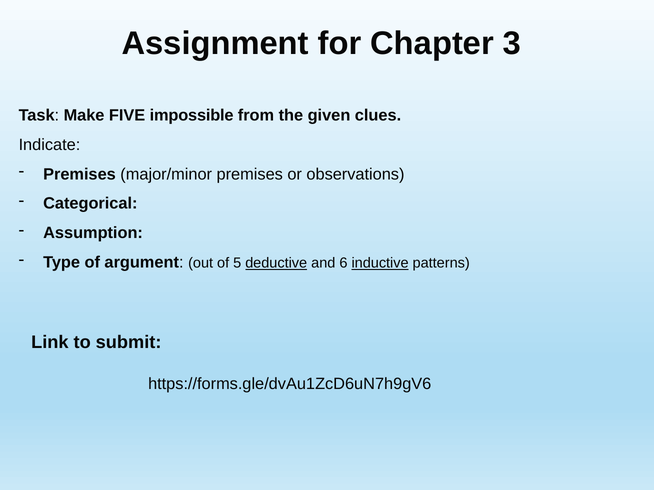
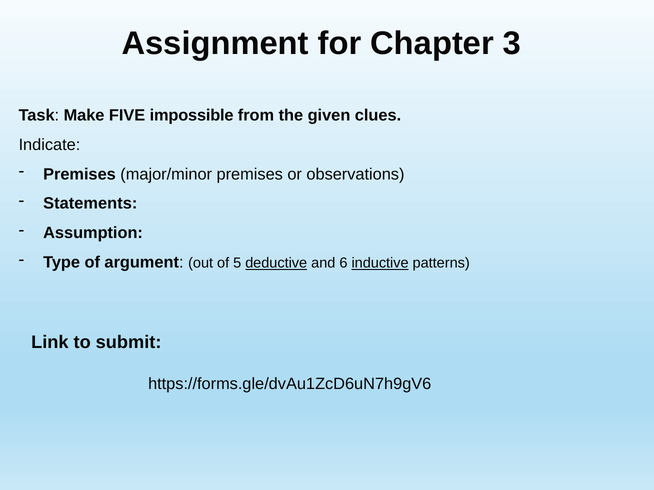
Categorical: Categorical -> Statements
